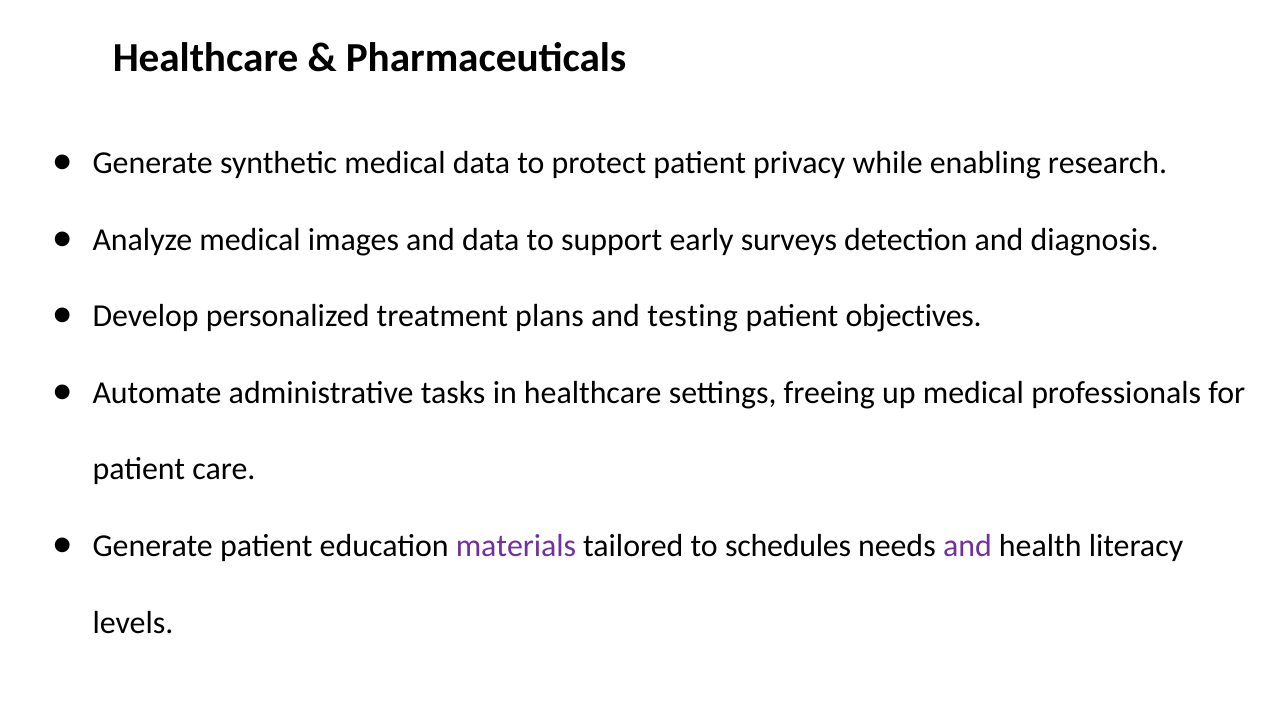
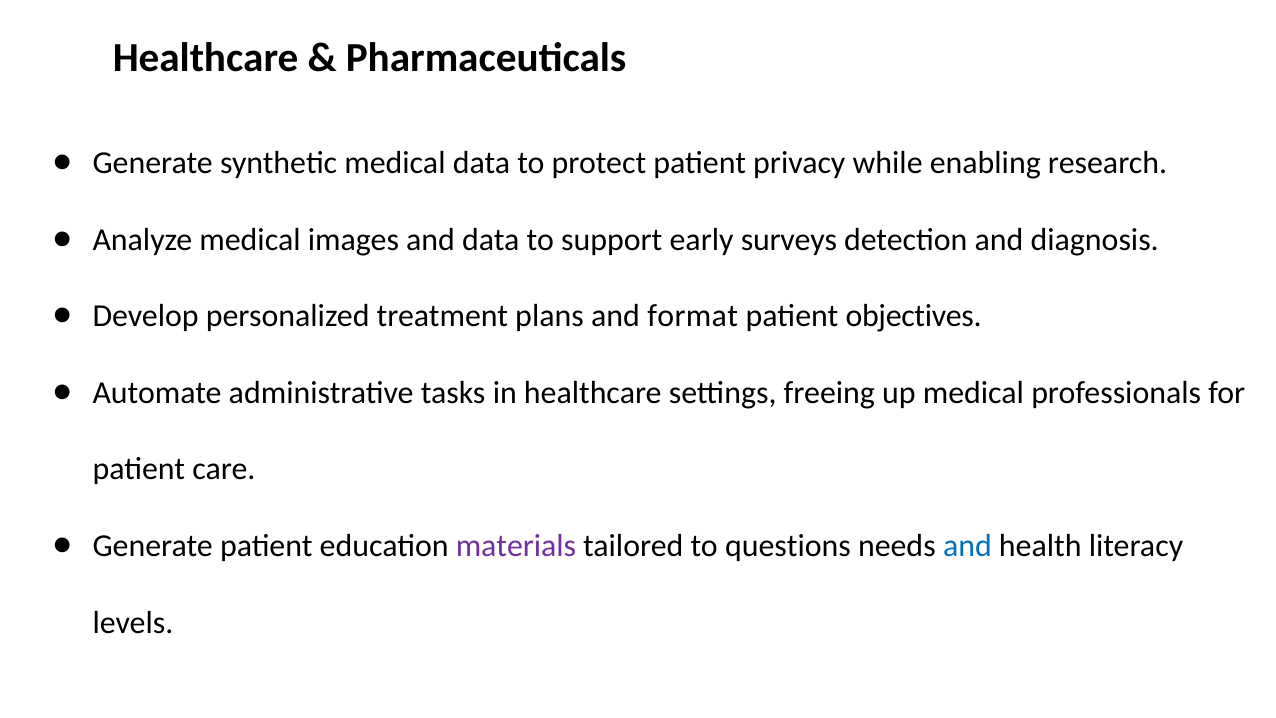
testing: testing -> format
schedules: schedules -> questions
and at (967, 546) colour: purple -> blue
